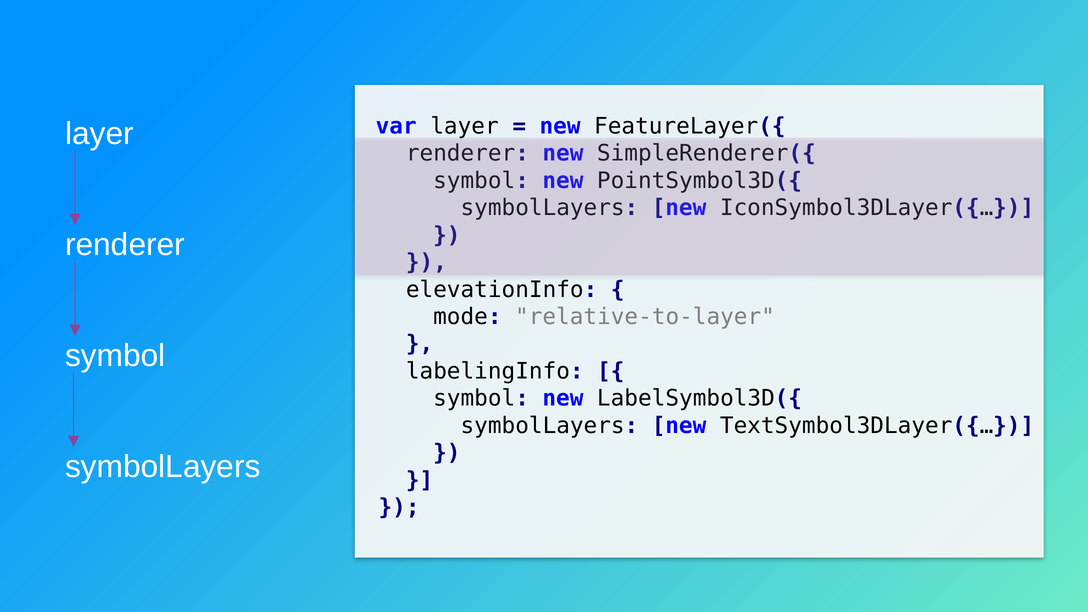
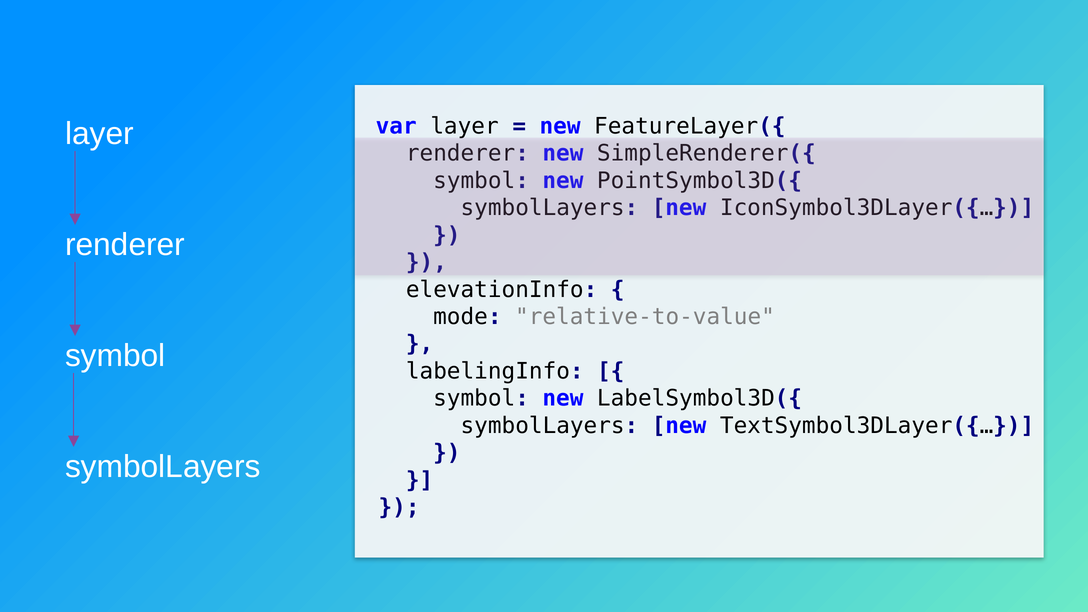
relative-to-layer: relative-to-layer -> relative-to-value
